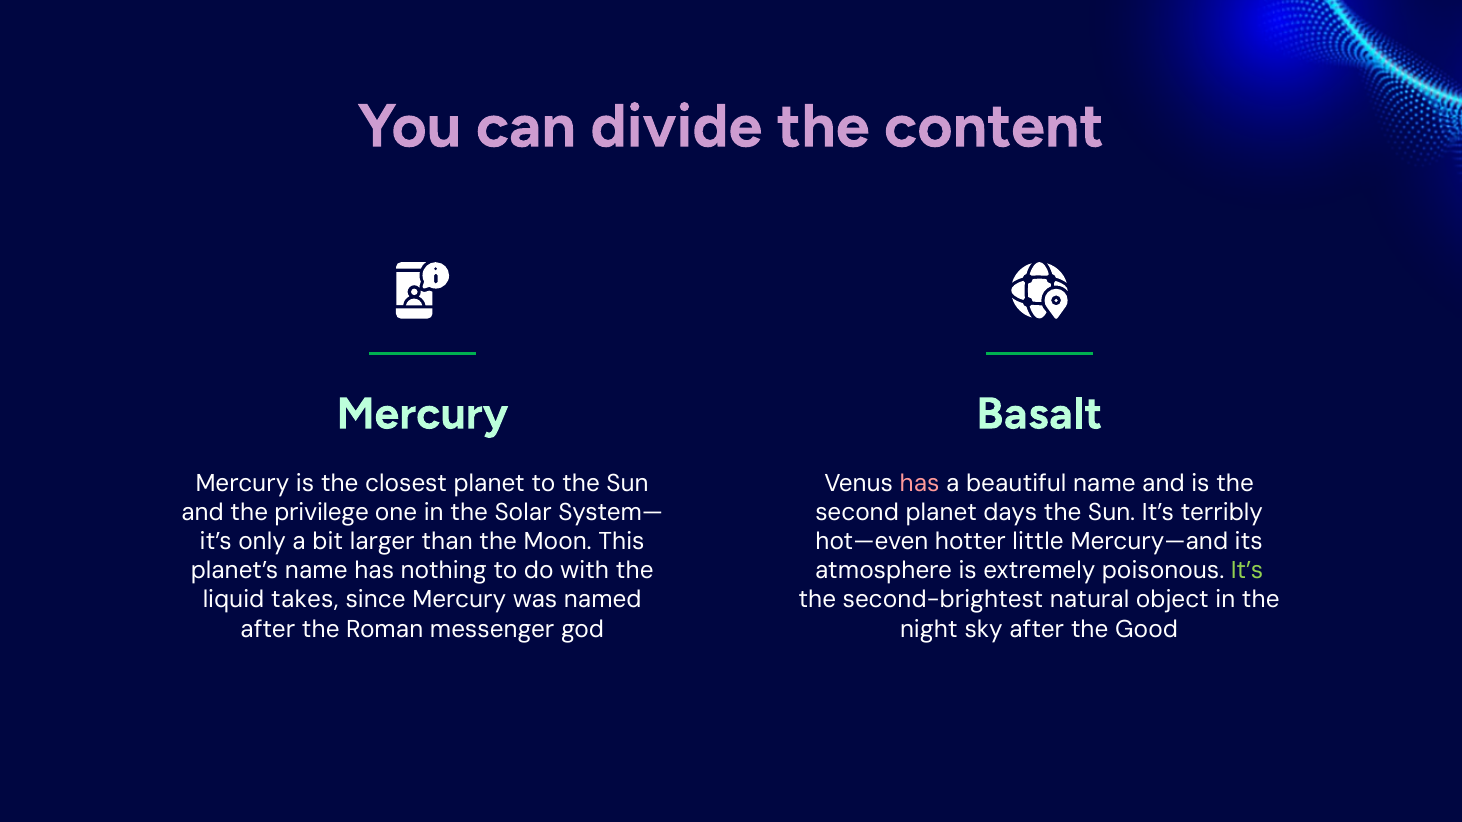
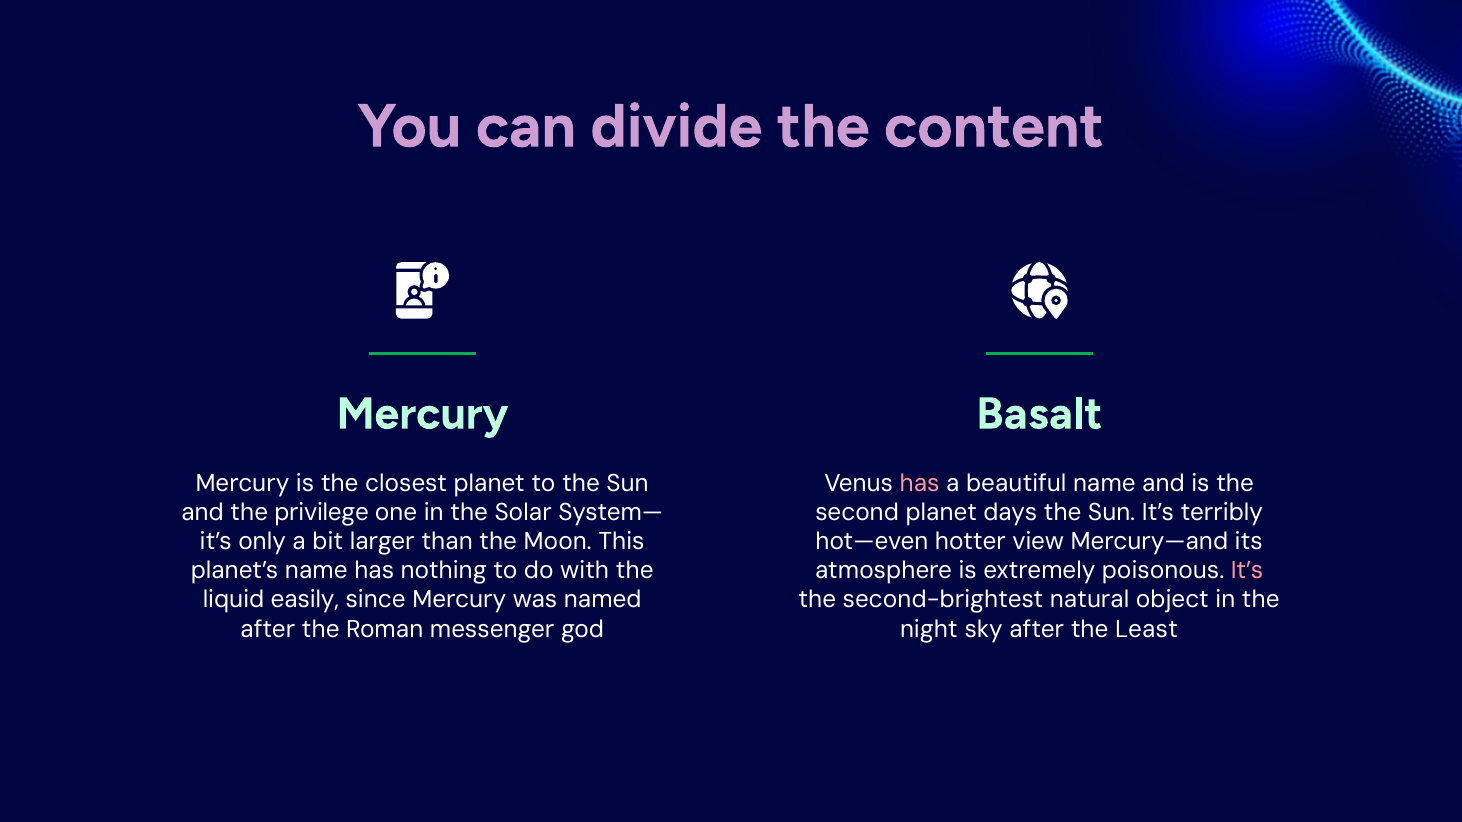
little: little -> view
It’s at (1247, 571) colour: light green -> pink
takes: takes -> easily
Good: Good -> Least
